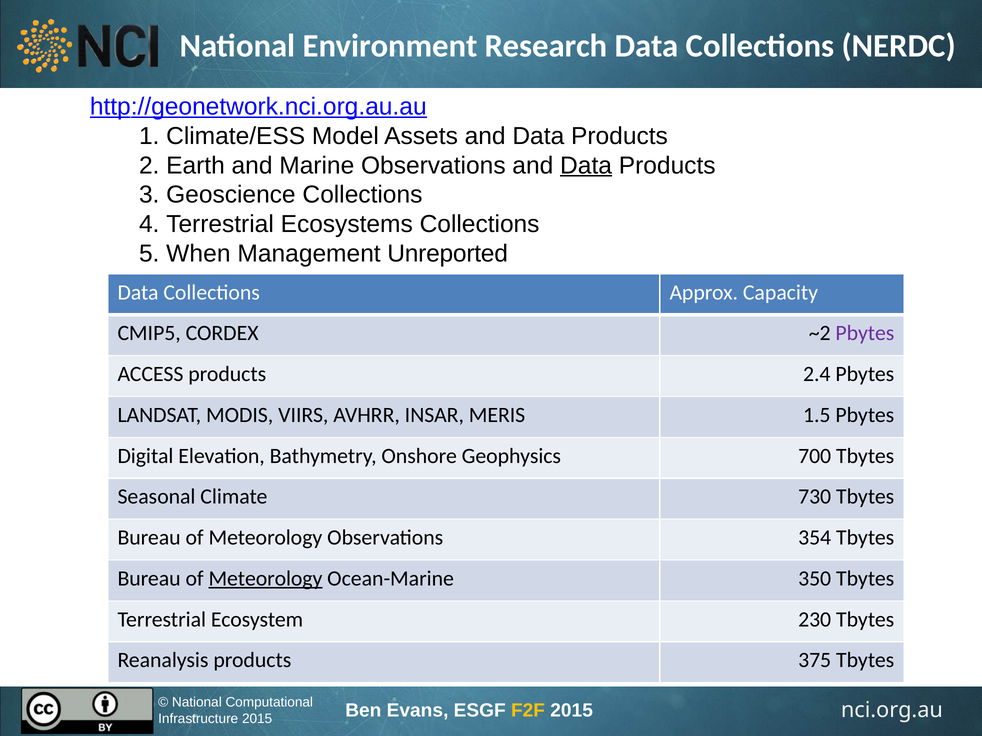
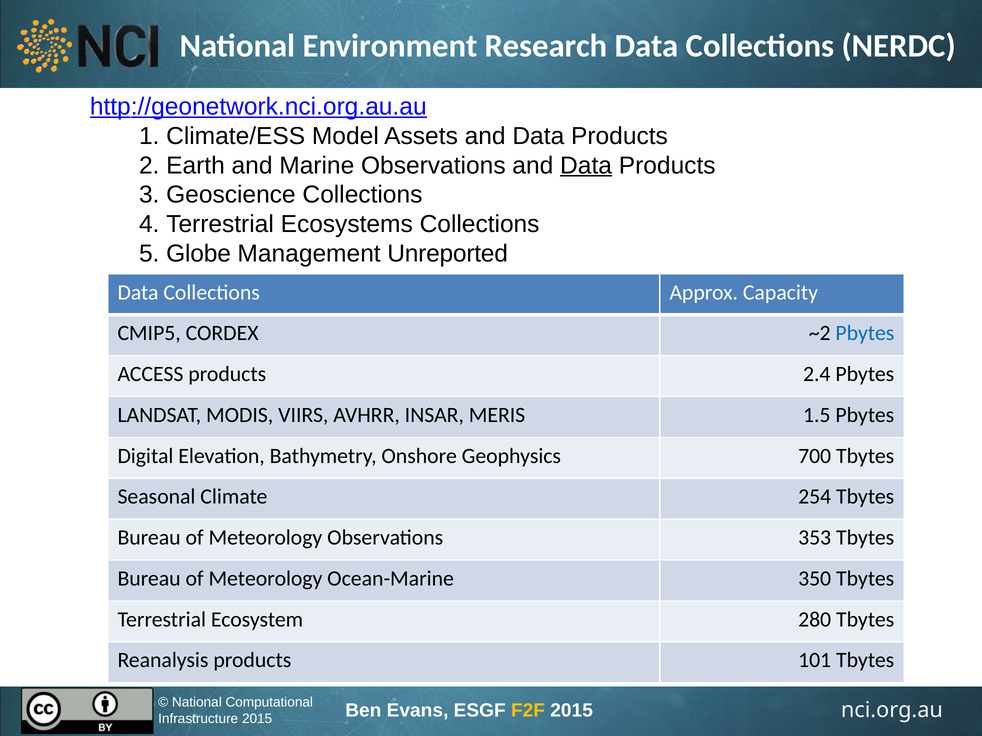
When: When -> Globe
Pbytes at (865, 333) colour: purple -> blue
730: 730 -> 254
354: 354 -> 353
Meteorology at (265, 579) underline: present -> none
230: 230 -> 280
375: 375 -> 101
